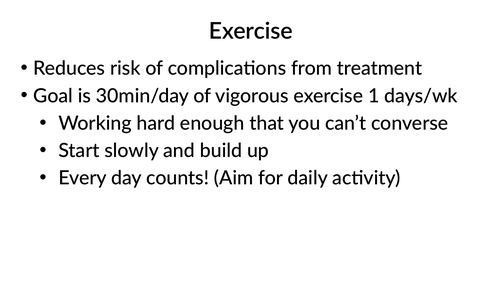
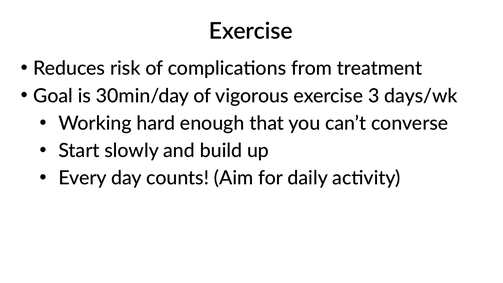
1: 1 -> 3
